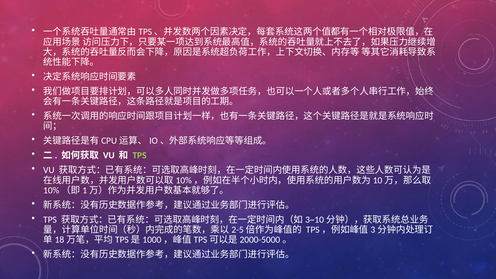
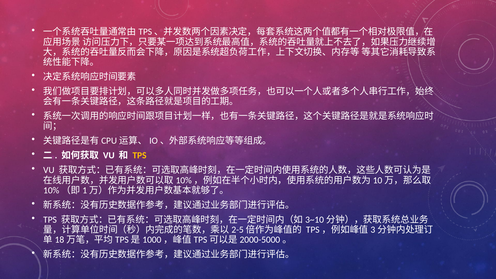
TPS at (140, 156) colour: light green -> yellow
